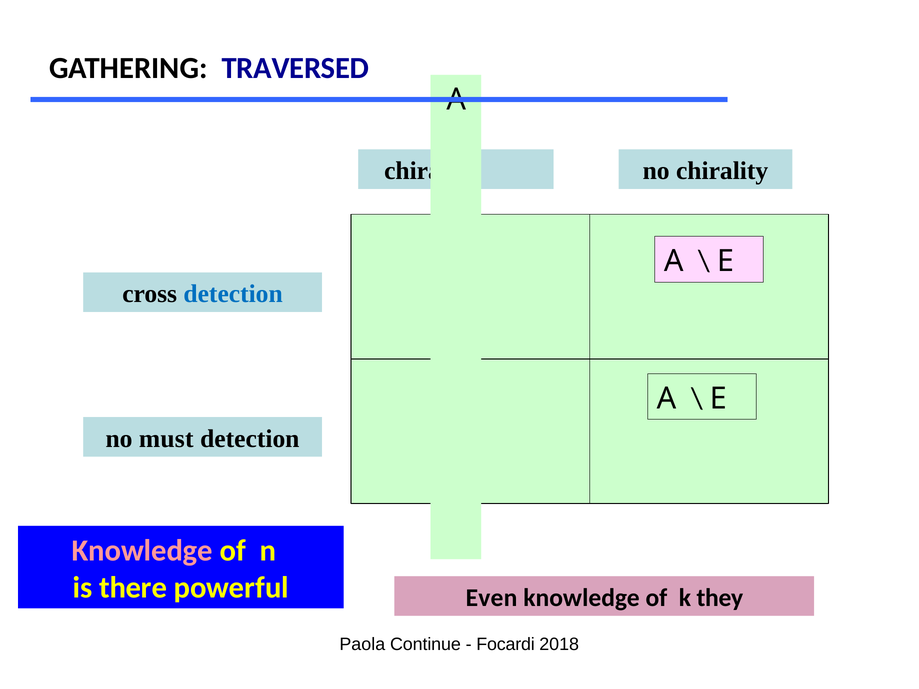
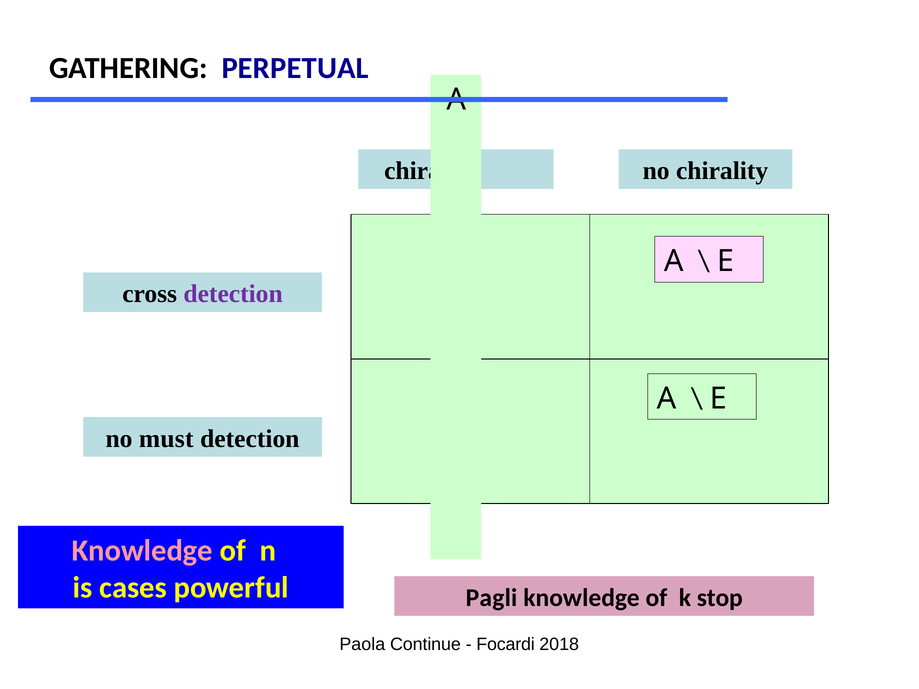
TRAVERSED: TRAVERSED -> PERPETUAL
detection at (233, 294) colour: blue -> purple
there: there -> cases
Even: Even -> Pagli
they: they -> stop
